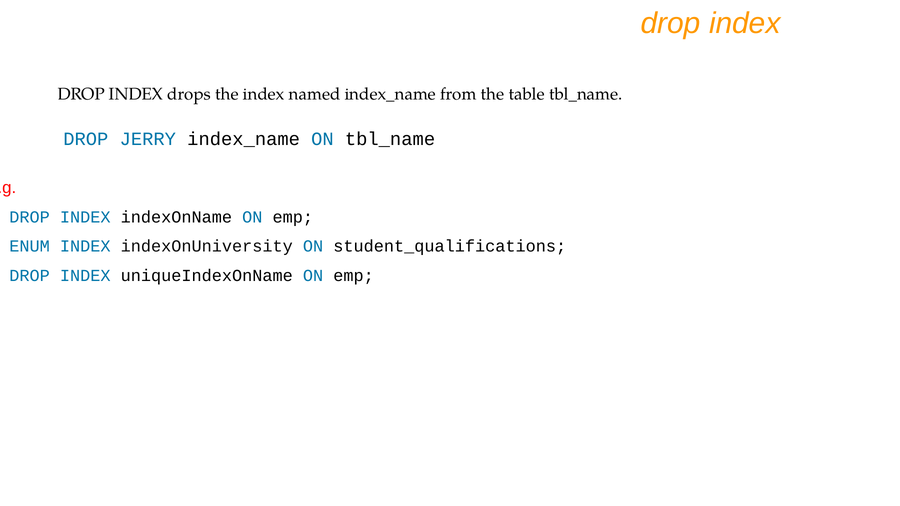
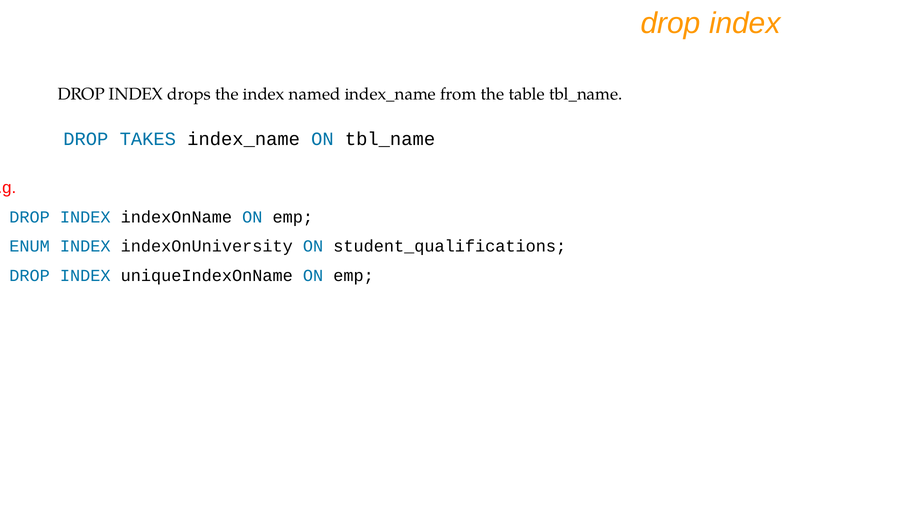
JERRY: JERRY -> TAKES
